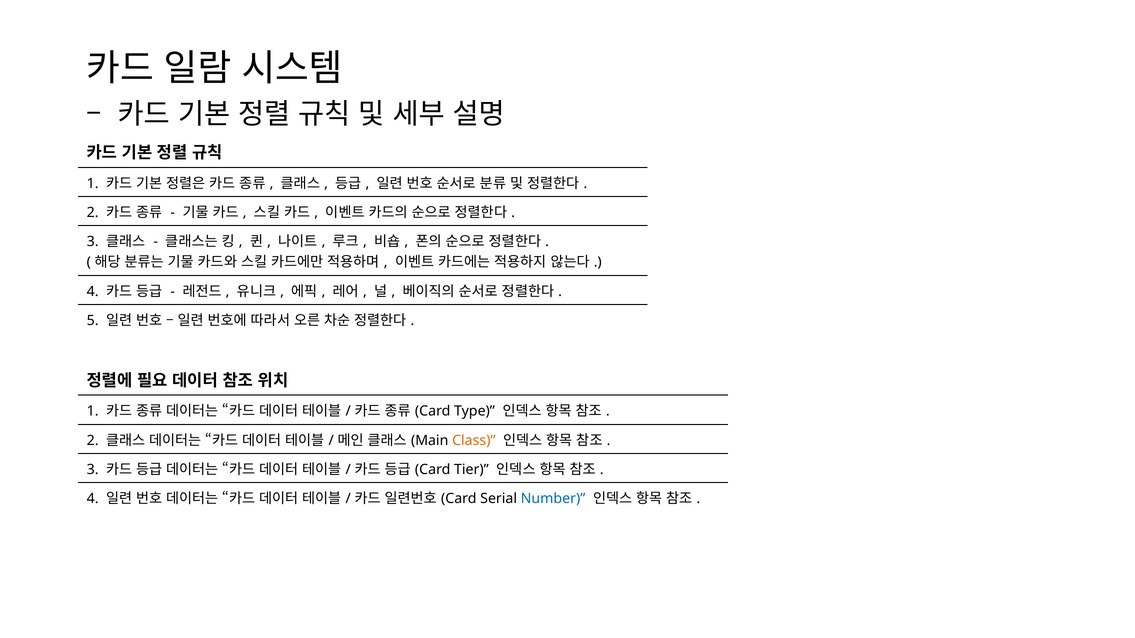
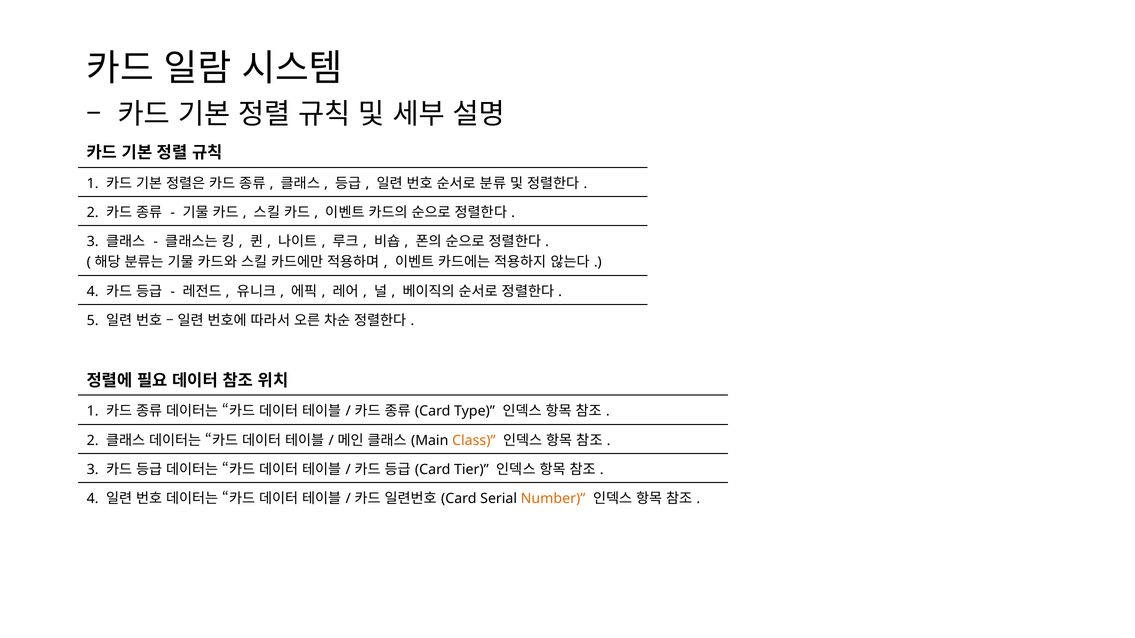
Number colour: blue -> orange
